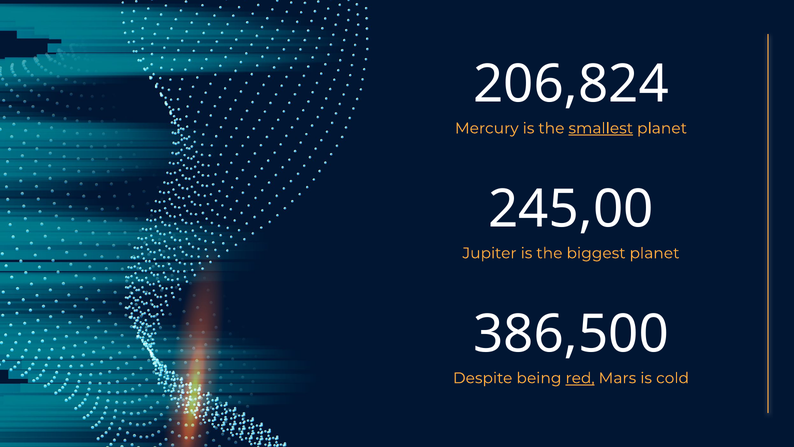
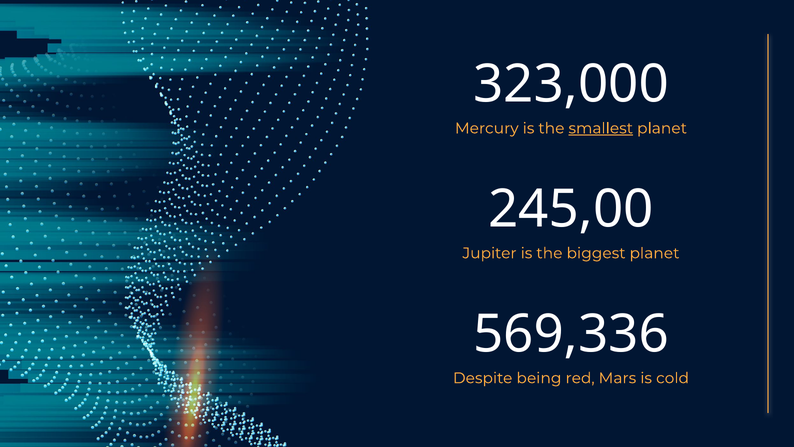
206,824: 206,824 -> 323,000
386,500: 386,500 -> 569,336
red underline: present -> none
